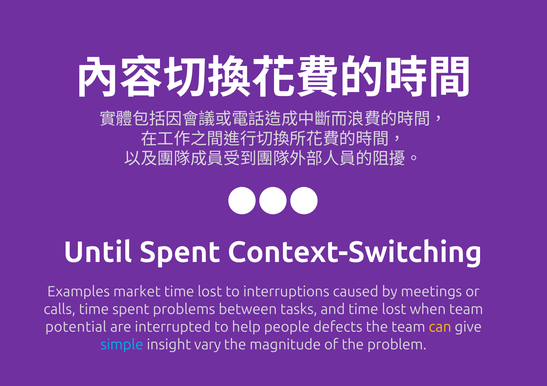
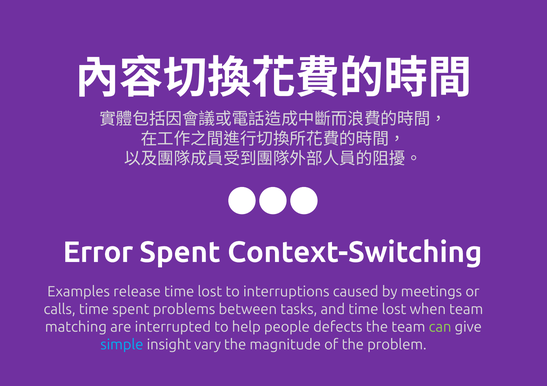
Until: Until -> Error
market: market -> release
potential: potential -> matching
can colour: yellow -> light green
